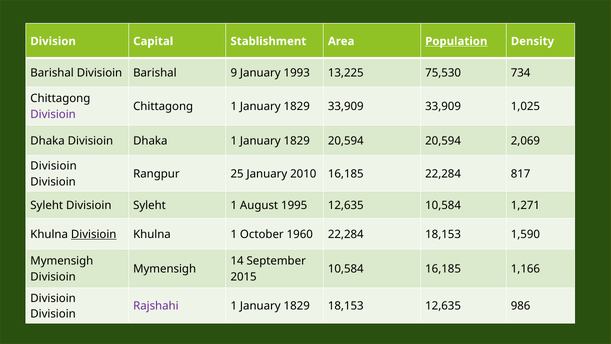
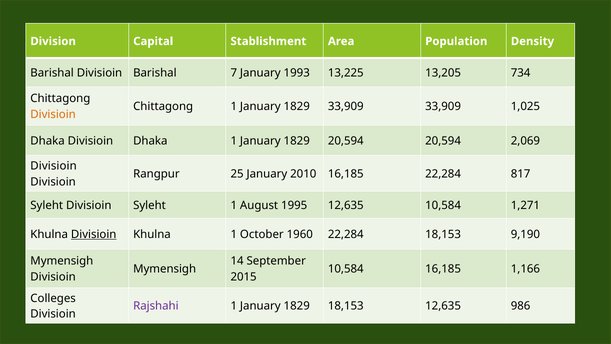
Population underline: present -> none
9: 9 -> 7
75,530: 75,530 -> 13,205
Divisioin at (53, 114) colour: purple -> orange
1,590: 1,590 -> 9,190
Divisioin at (53, 298): Divisioin -> Colleges
